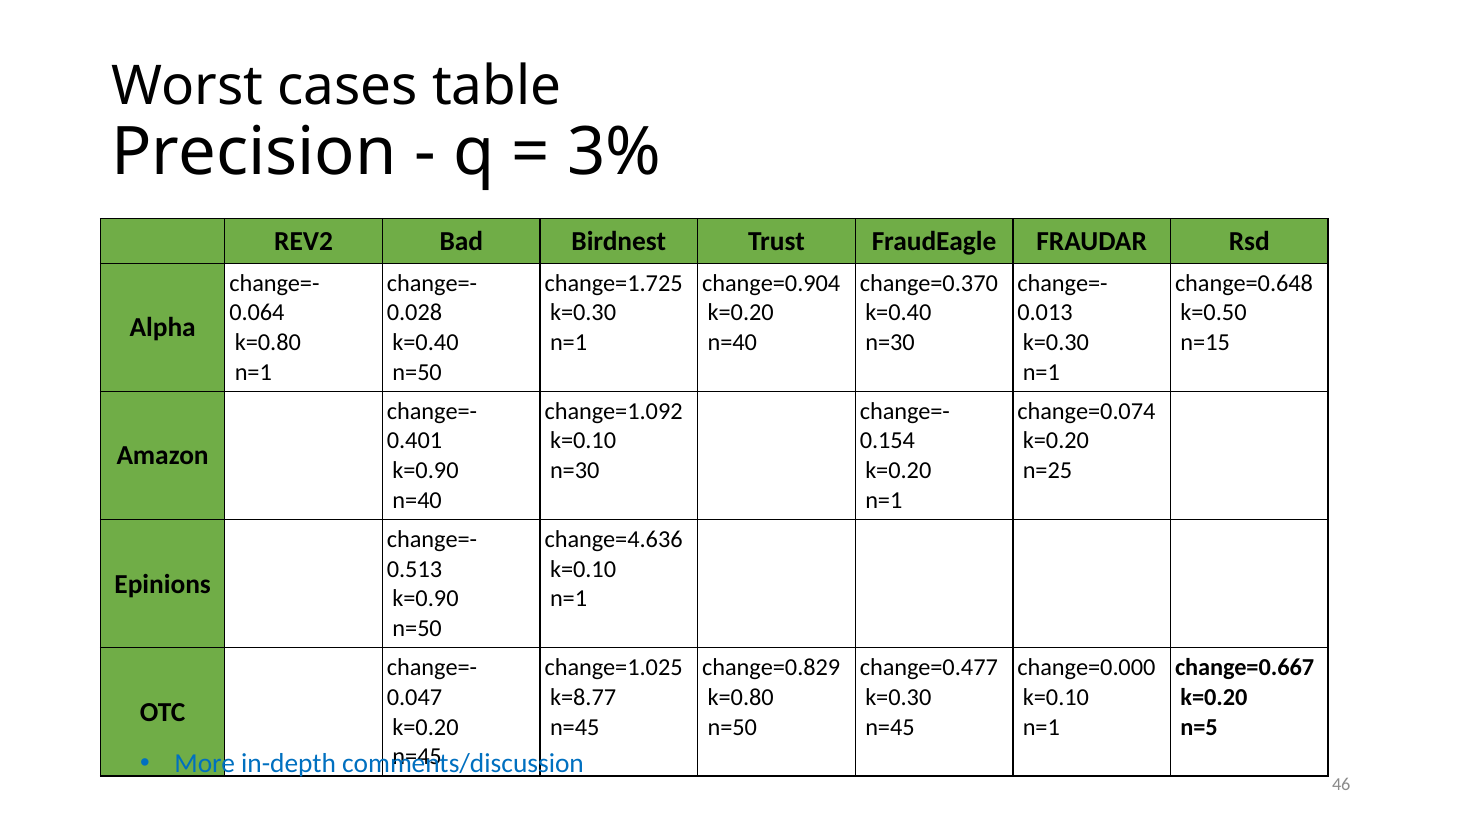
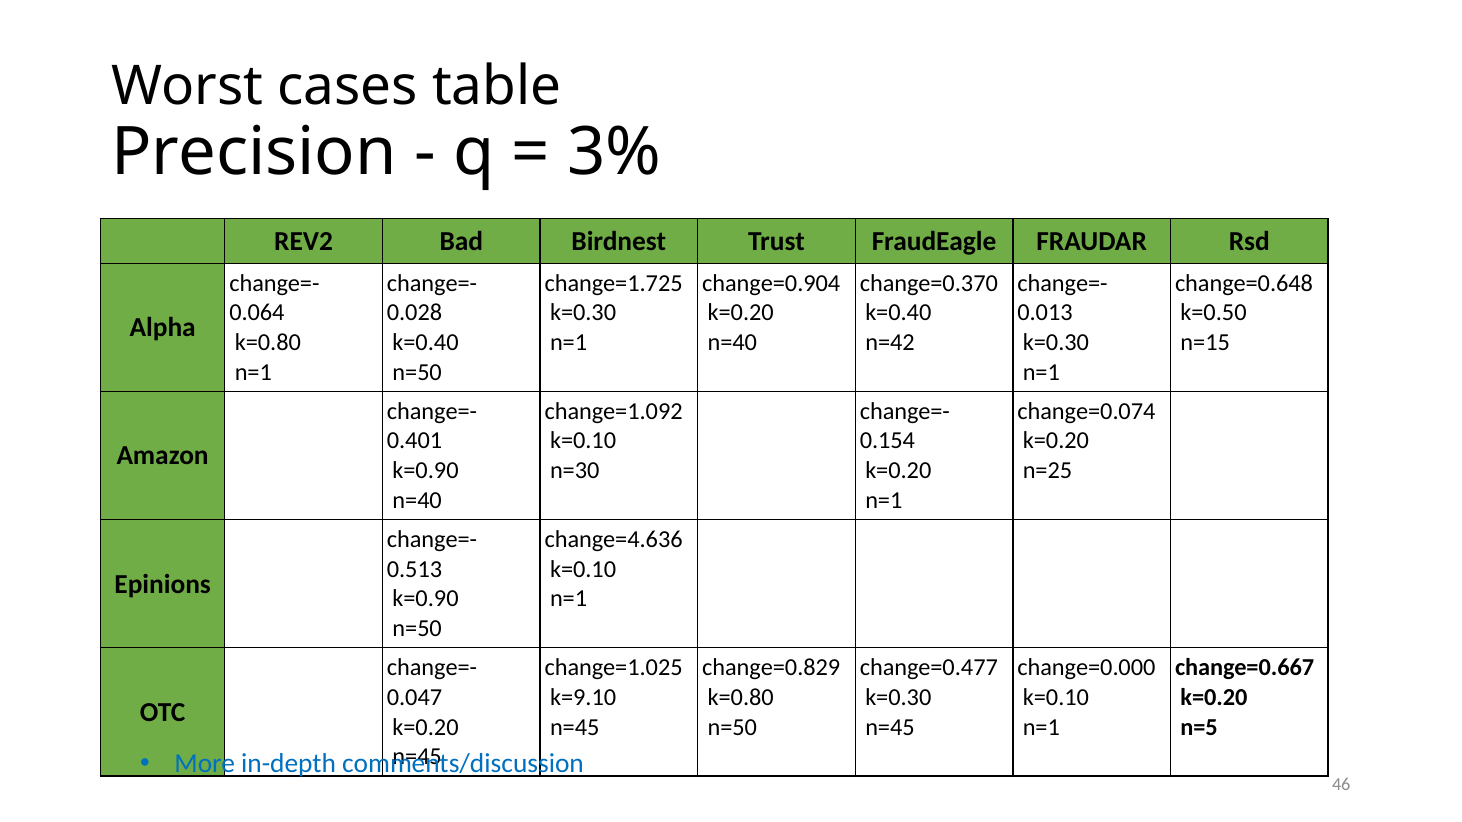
n=30 at (890, 343): n=30 -> n=42
k=8.77: k=8.77 -> k=9.10
